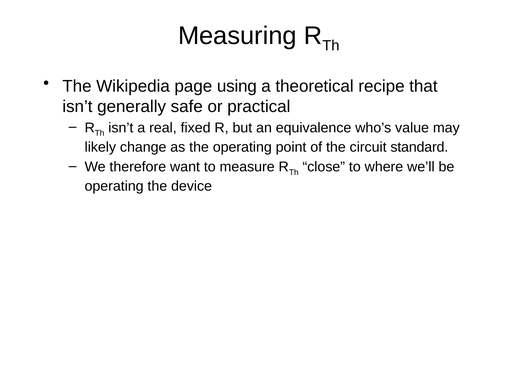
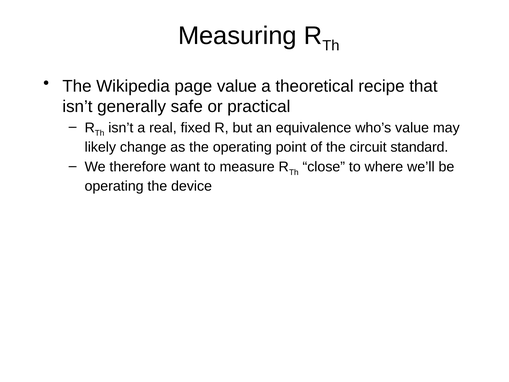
page using: using -> value
